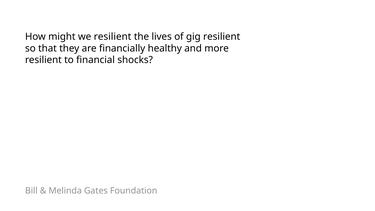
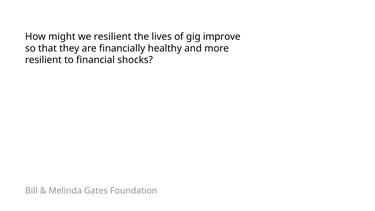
gig resilient: resilient -> improve
